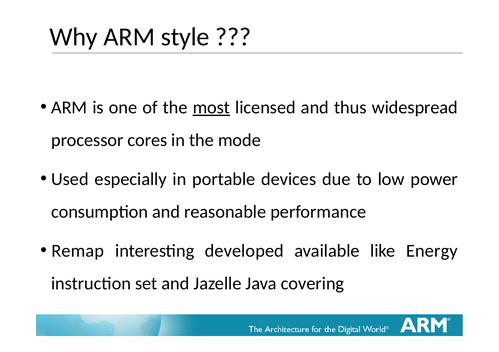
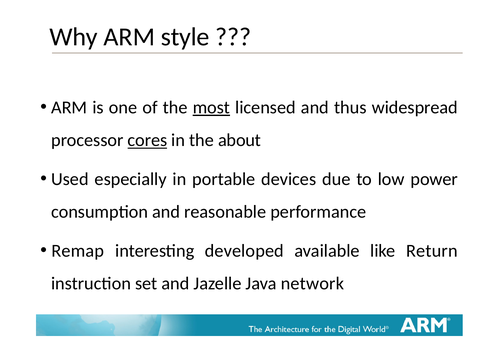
cores underline: none -> present
mode: mode -> about
Energy: Energy -> Return
covering: covering -> network
